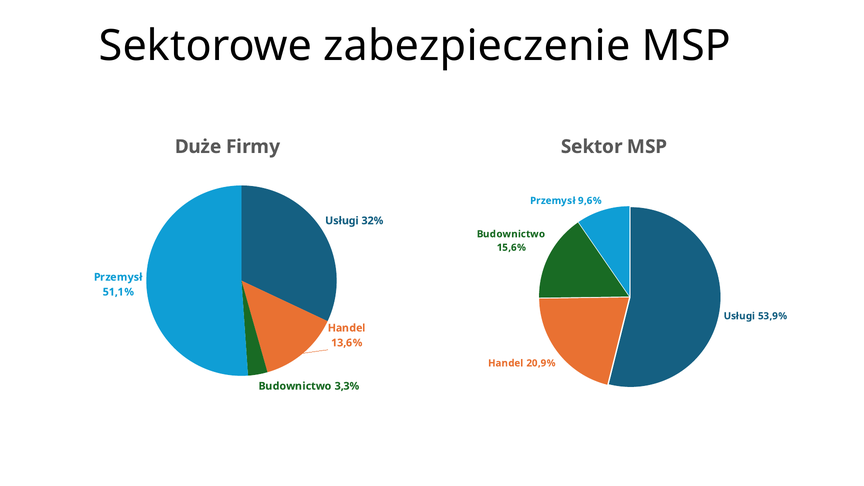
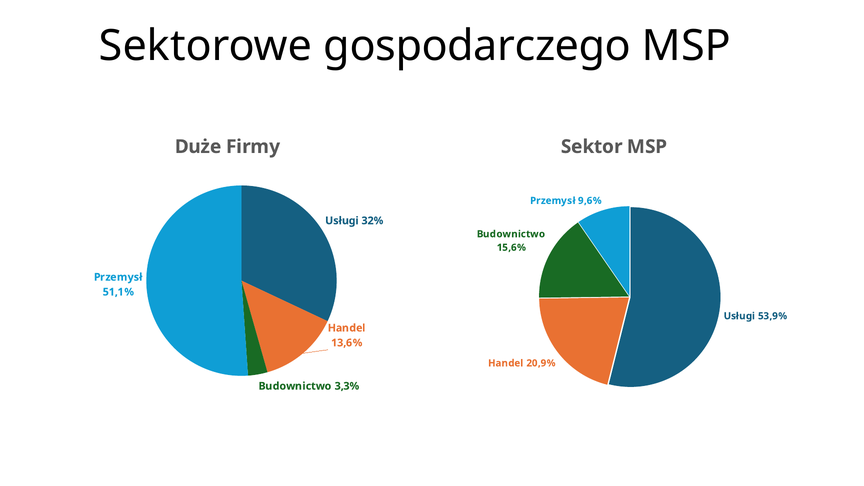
zabezpieczenie: zabezpieczenie -> gospodarczego
